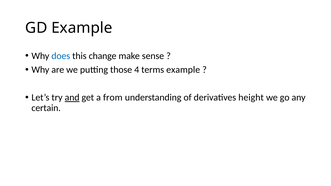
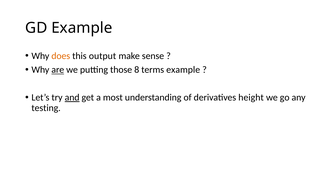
does colour: blue -> orange
change: change -> output
are underline: none -> present
4: 4 -> 8
from: from -> most
certain: certain -> testing
